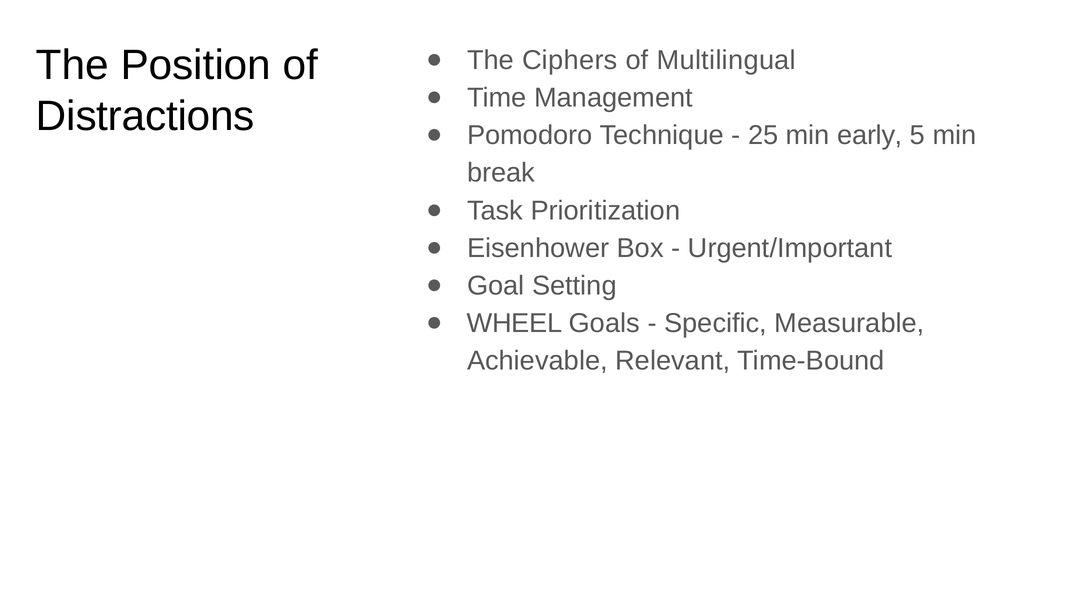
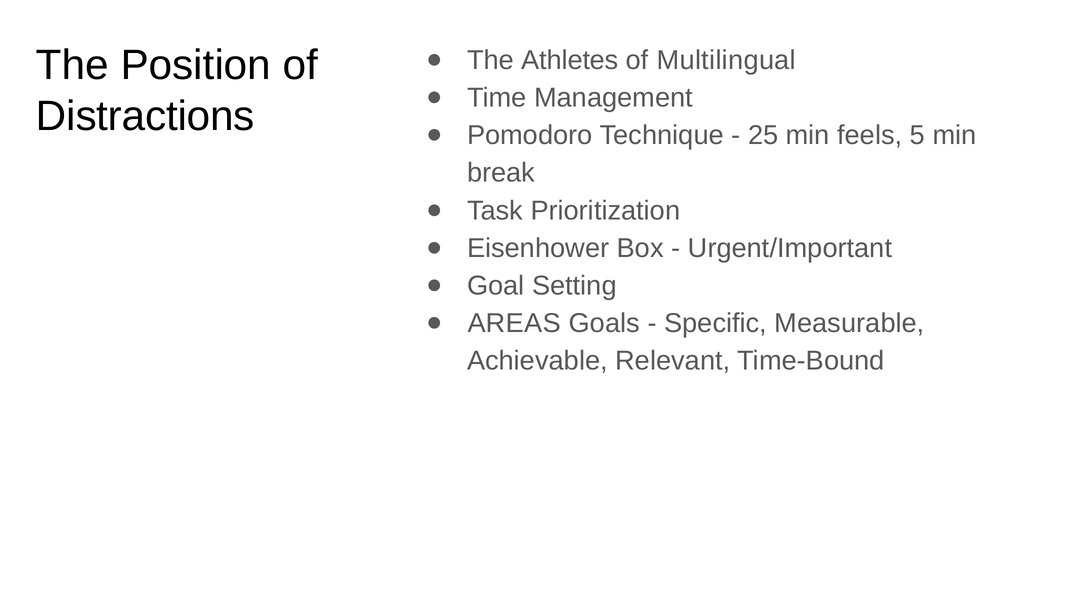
Ciphers: Ciphers -> Athletes
early: early -> feels
WHEEL: WHEEL -> AREAS
